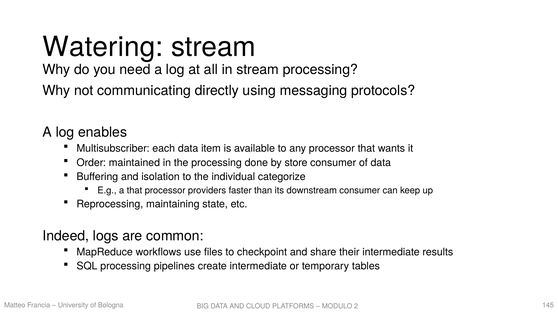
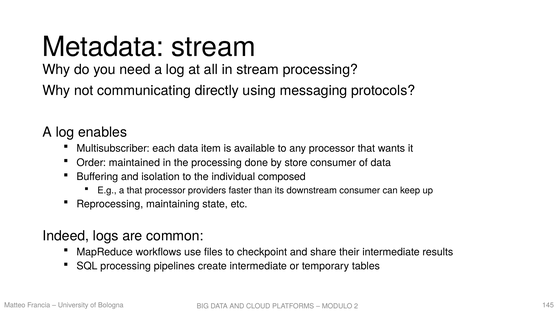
Watering: Watering -> Metadata
categorize: categorize -> composed
